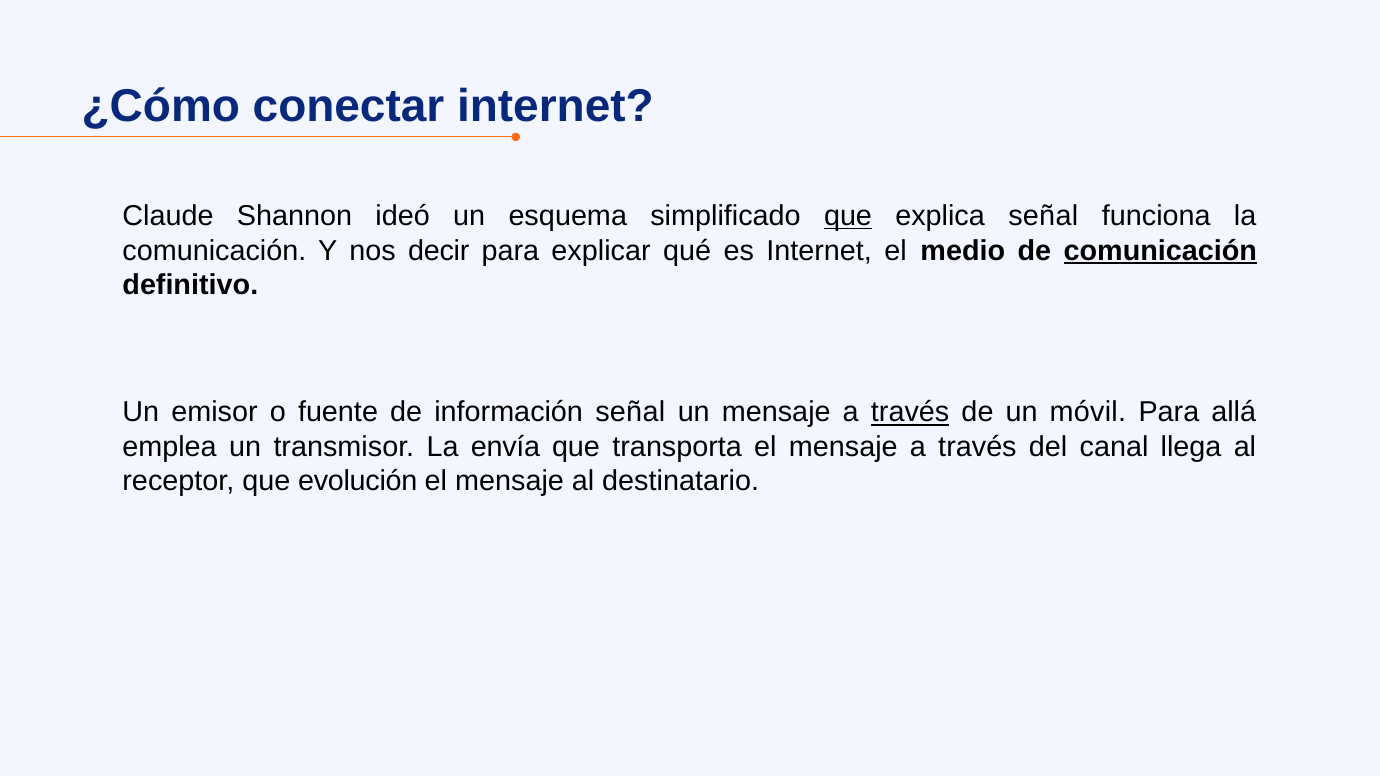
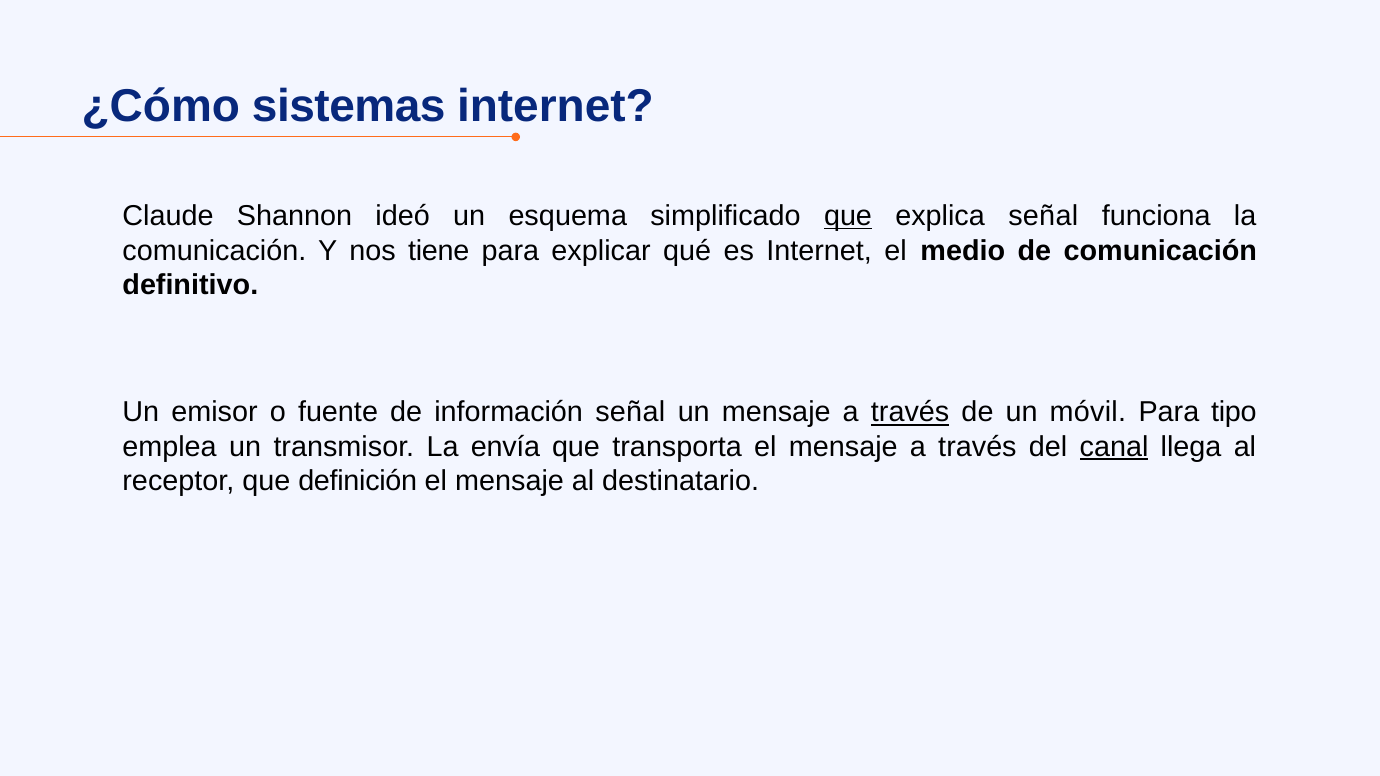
conectar: conectar -> sistemas
decir: decir -> tiene
comunicación at (1160, 251) underline: present -> none
allá: allá -> tipo
canal underline: none -> present
evolución: evolución -> definición
